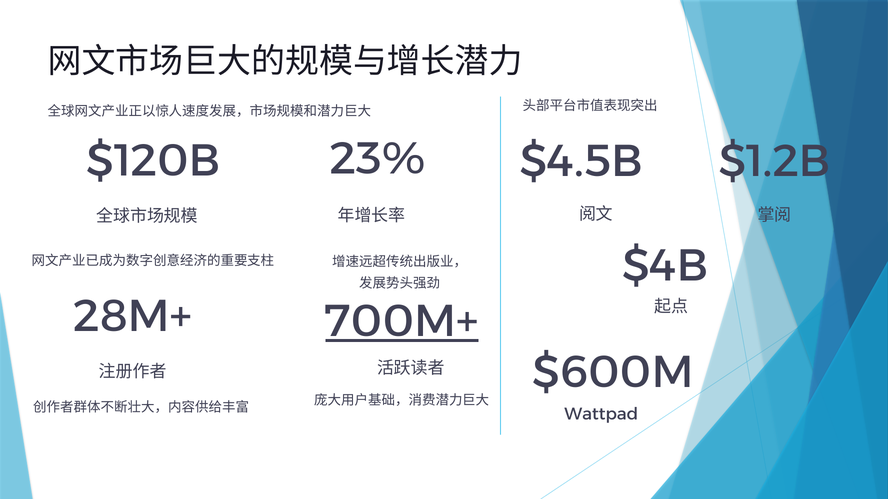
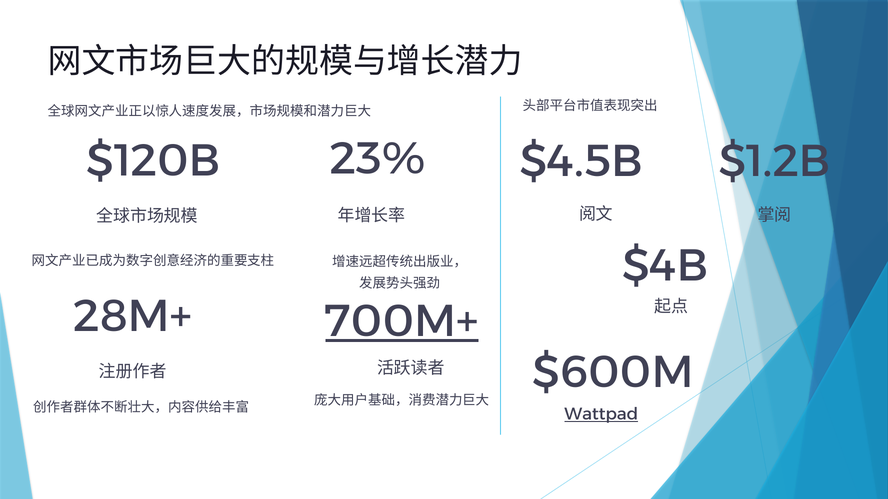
Wattpad underline: none -> present
